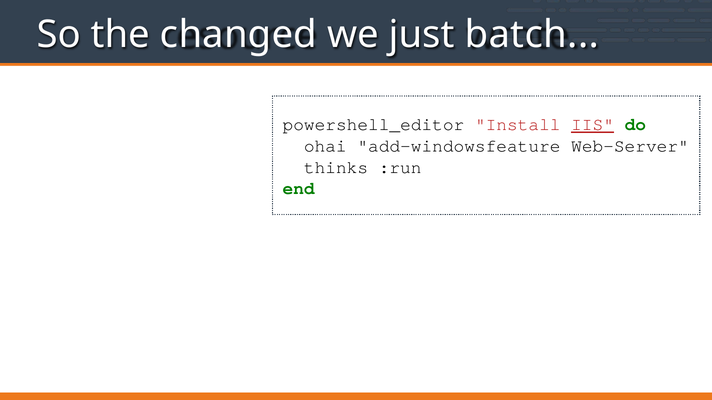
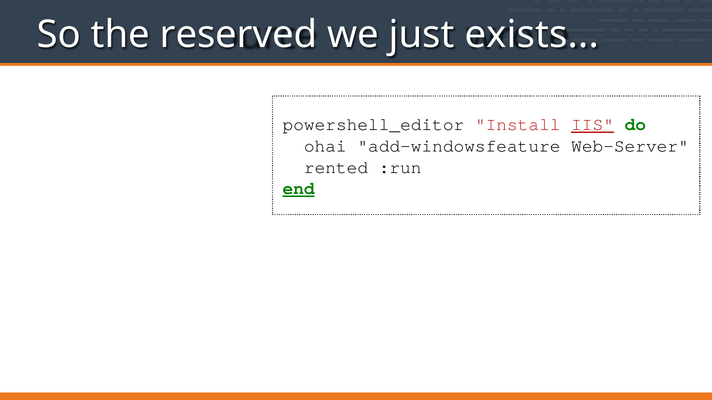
changed: changed -> reserved
batch: batch -> exists
thinks: thinks -> rented
end underline: none -> present
